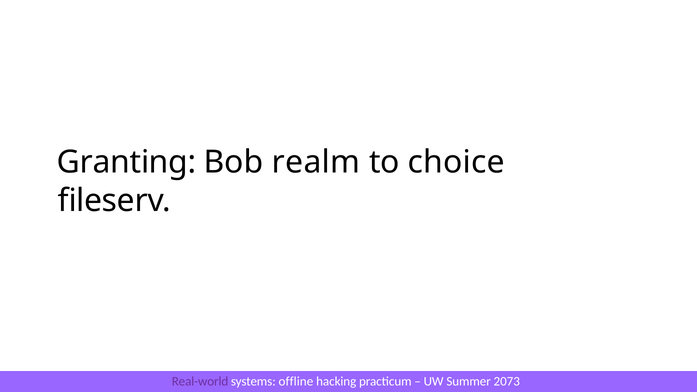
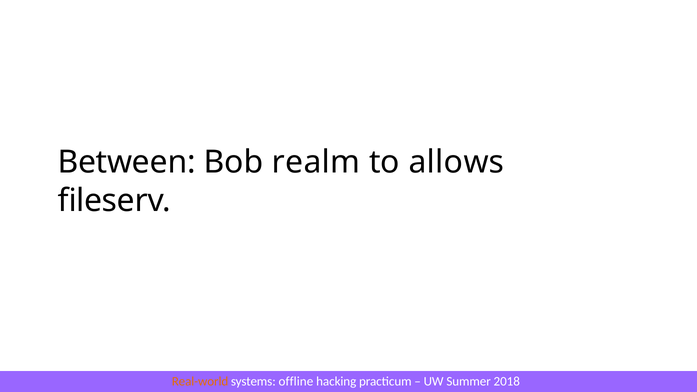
Granting: Granting -> Between
choice: choice -> allows
Real-world colour: purple -> orange
2073: 2073 -> 2018
